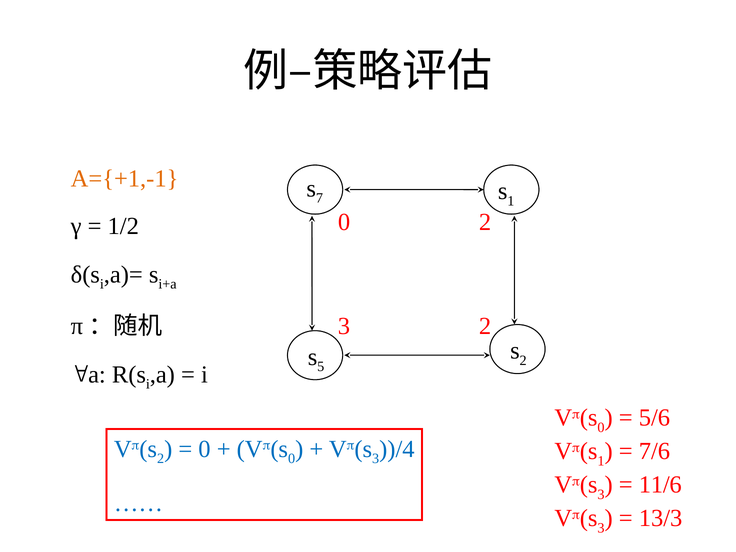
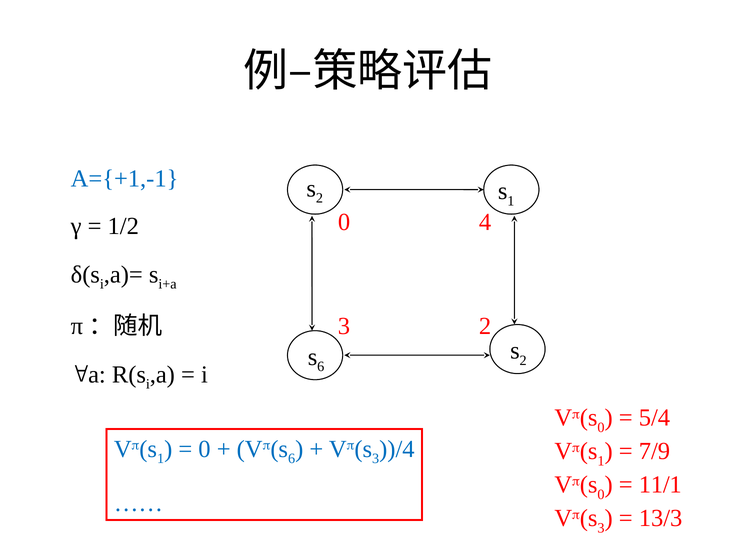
A={+1,-1 colour: orange -> blue
7 at (319, 198): 7 -> 2
0 2: 2 -> 4
5 at (321, 366): 5 -> 6
5/6: 5/6 -> 5/4
2 at (161, 459): 2 -> 1
0 at (292, 459): 0 -> 6
7/6: 7/6 -> 7/9
3 at (601, 494): 3 -> 0
11/6: 11/6 -> 11/1
